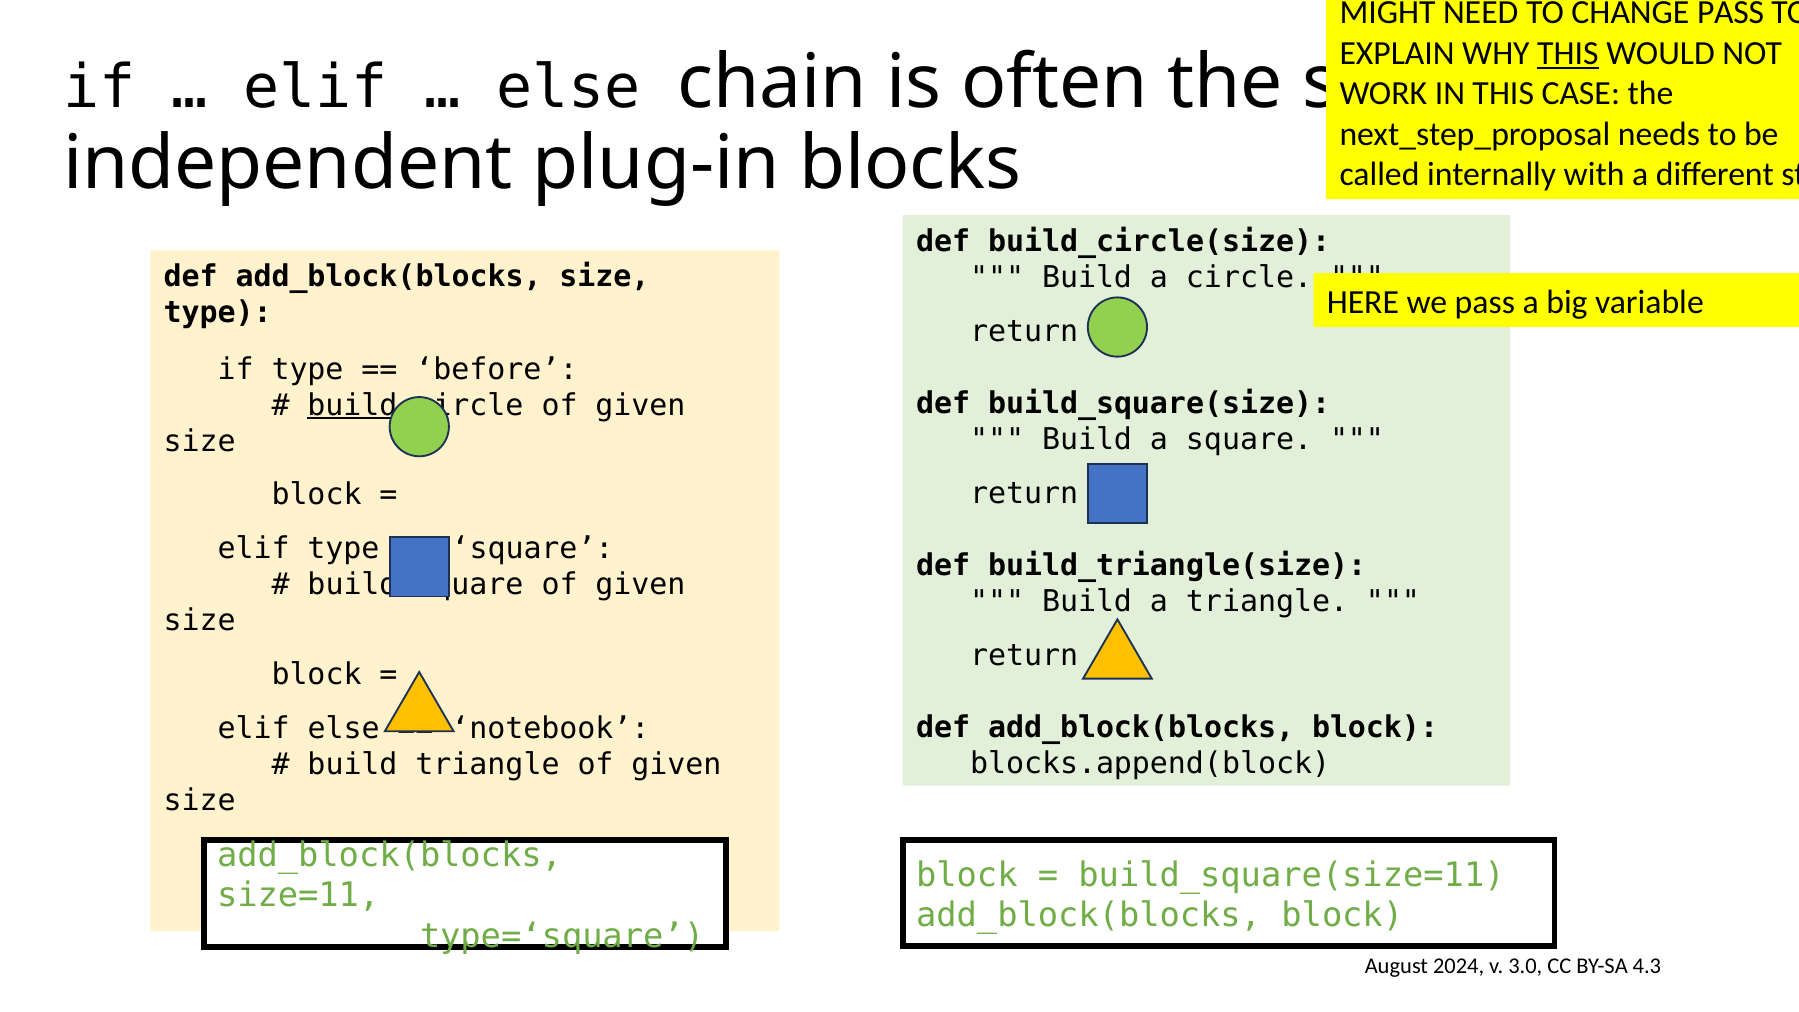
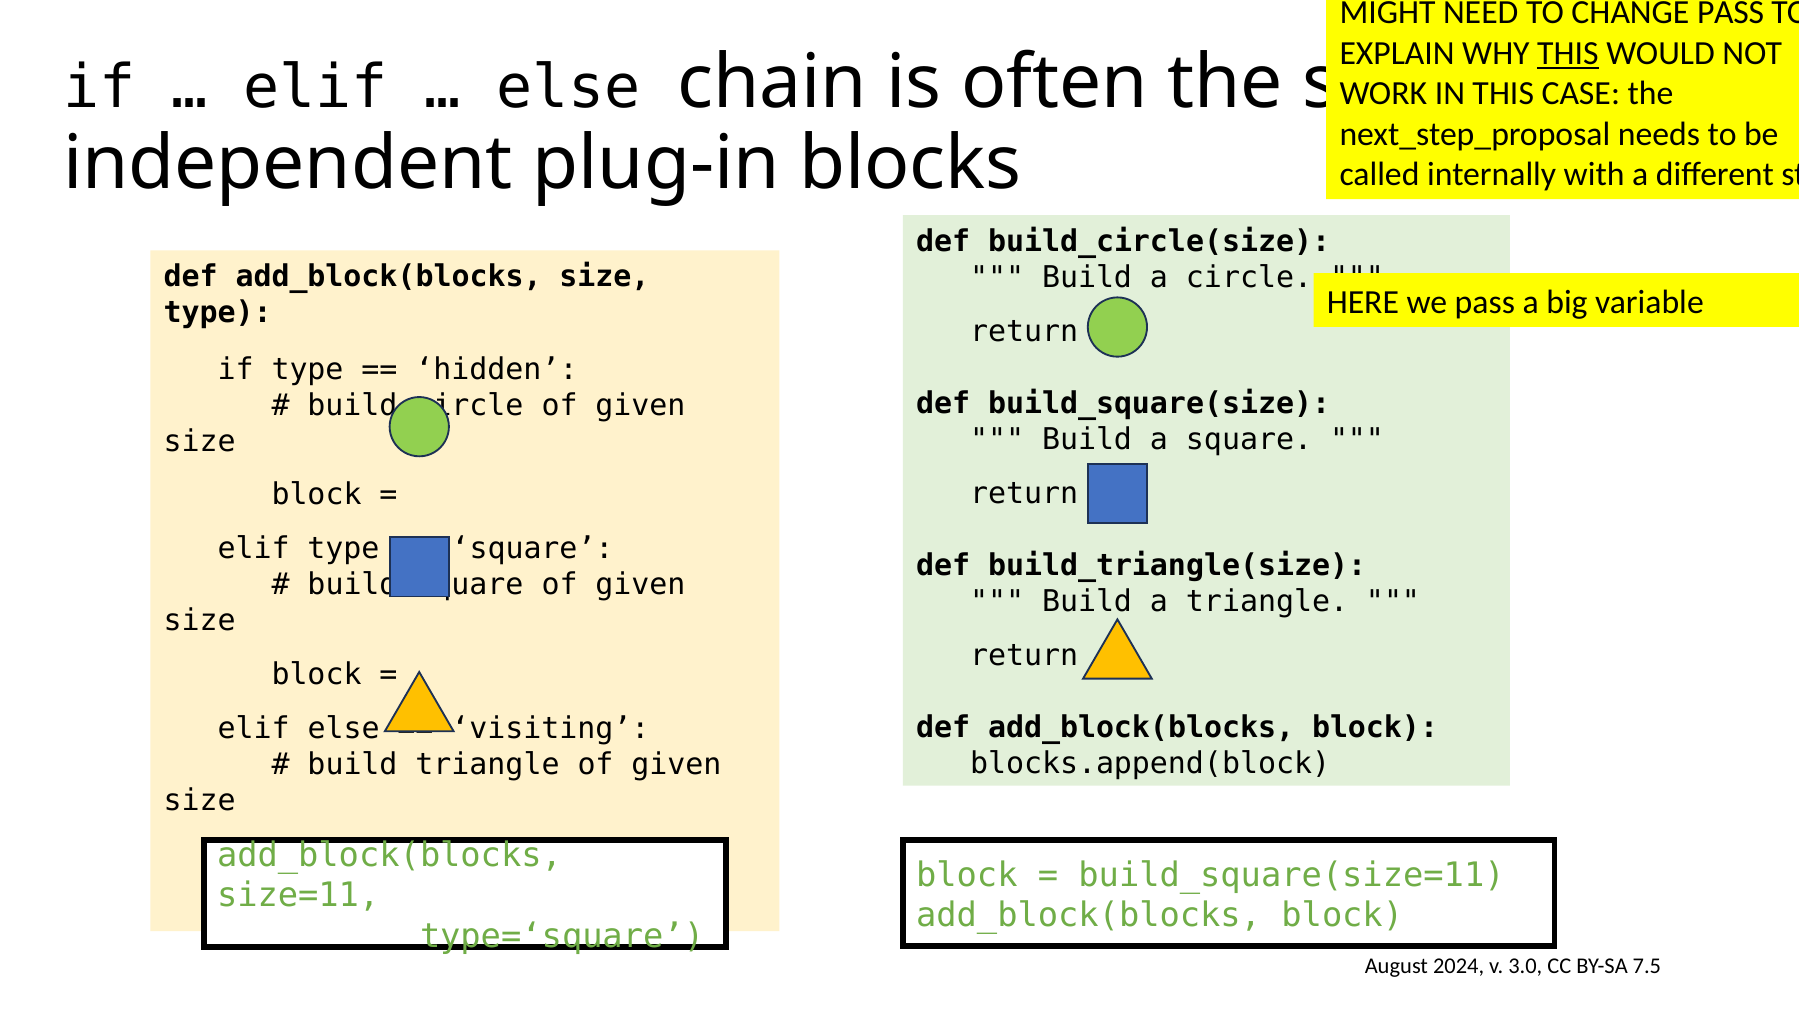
before: before -> hidden
build at (353, 405) underline: present -> none
notebook: notebook -> visiting
4.3: 4.3 -> 7.5
